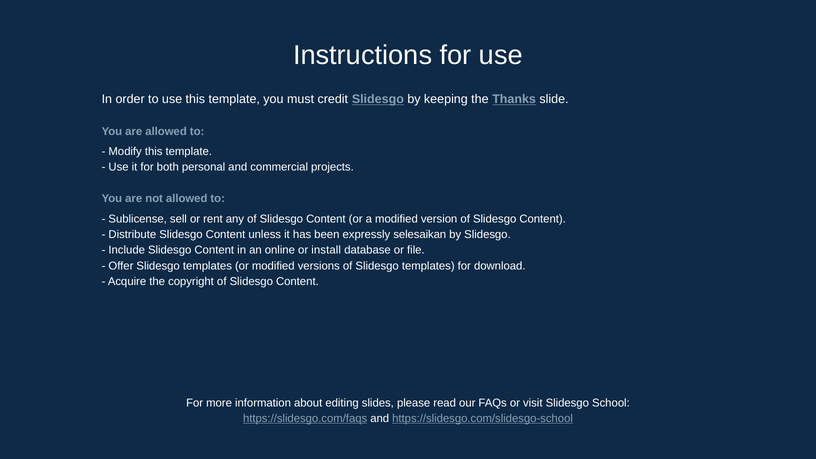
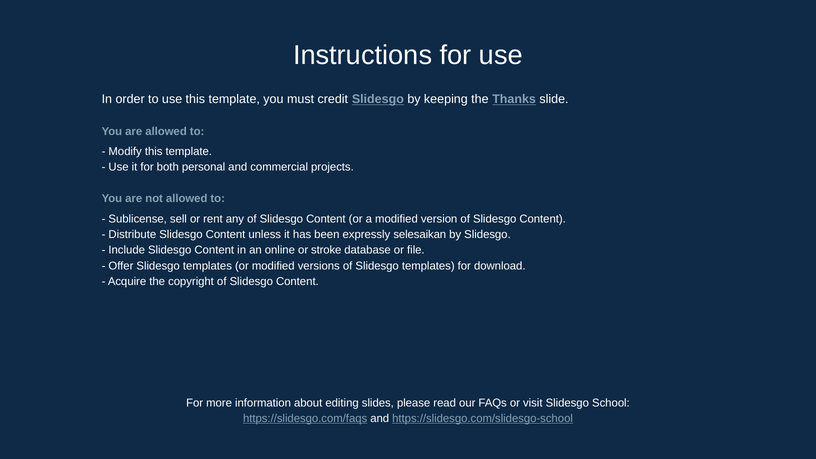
install: install -> stroke
